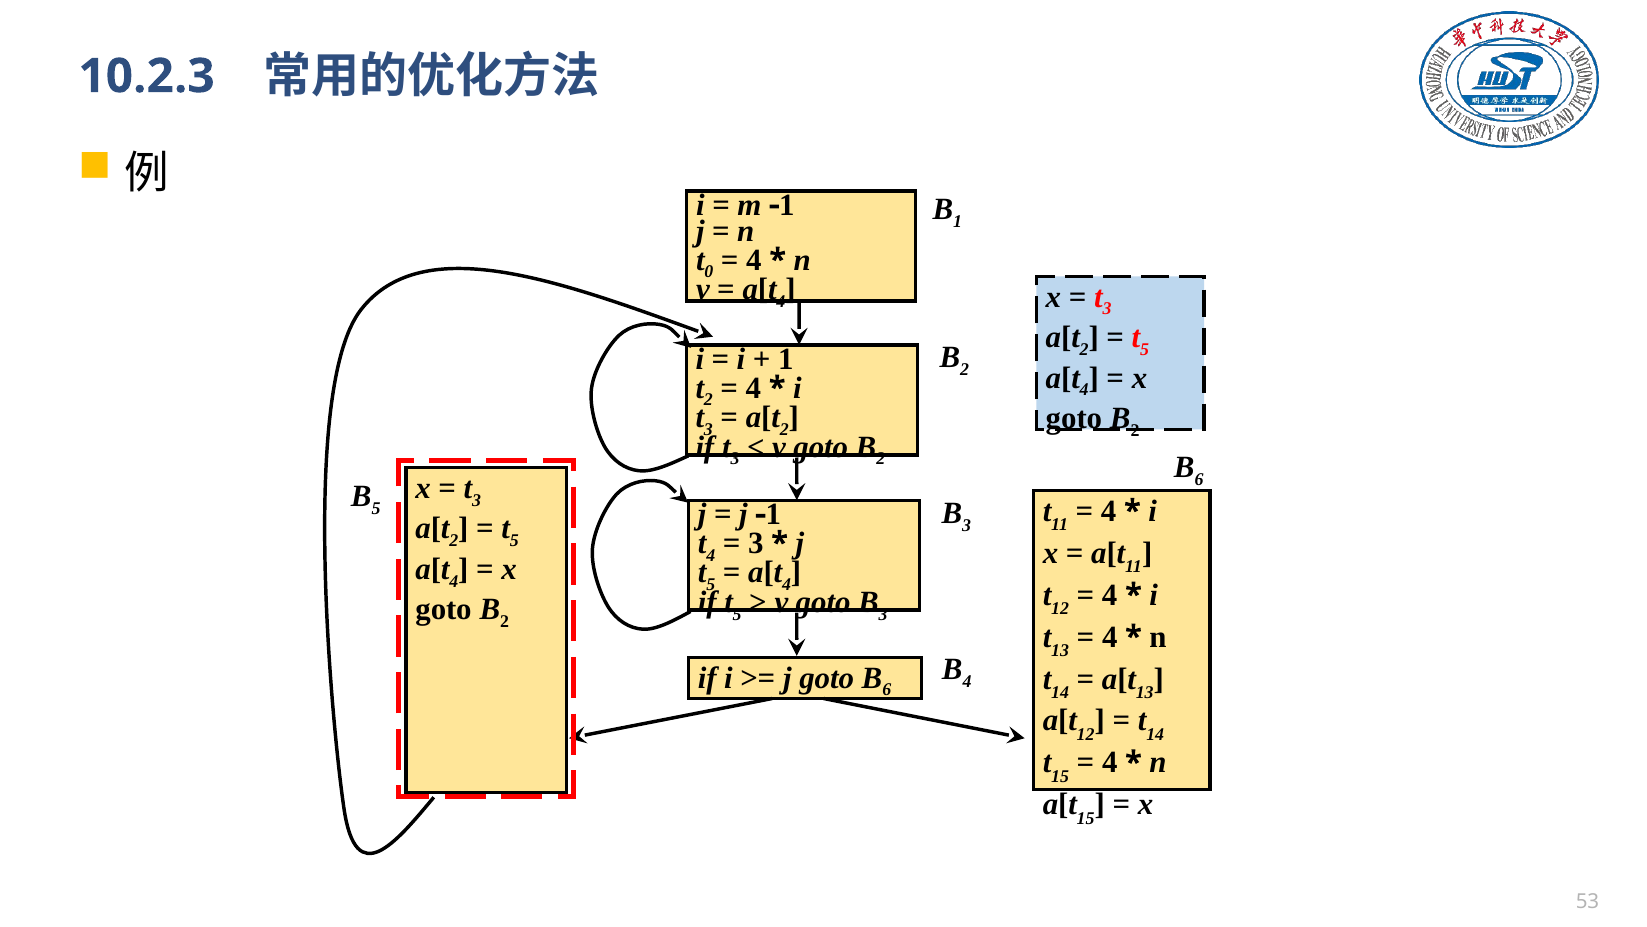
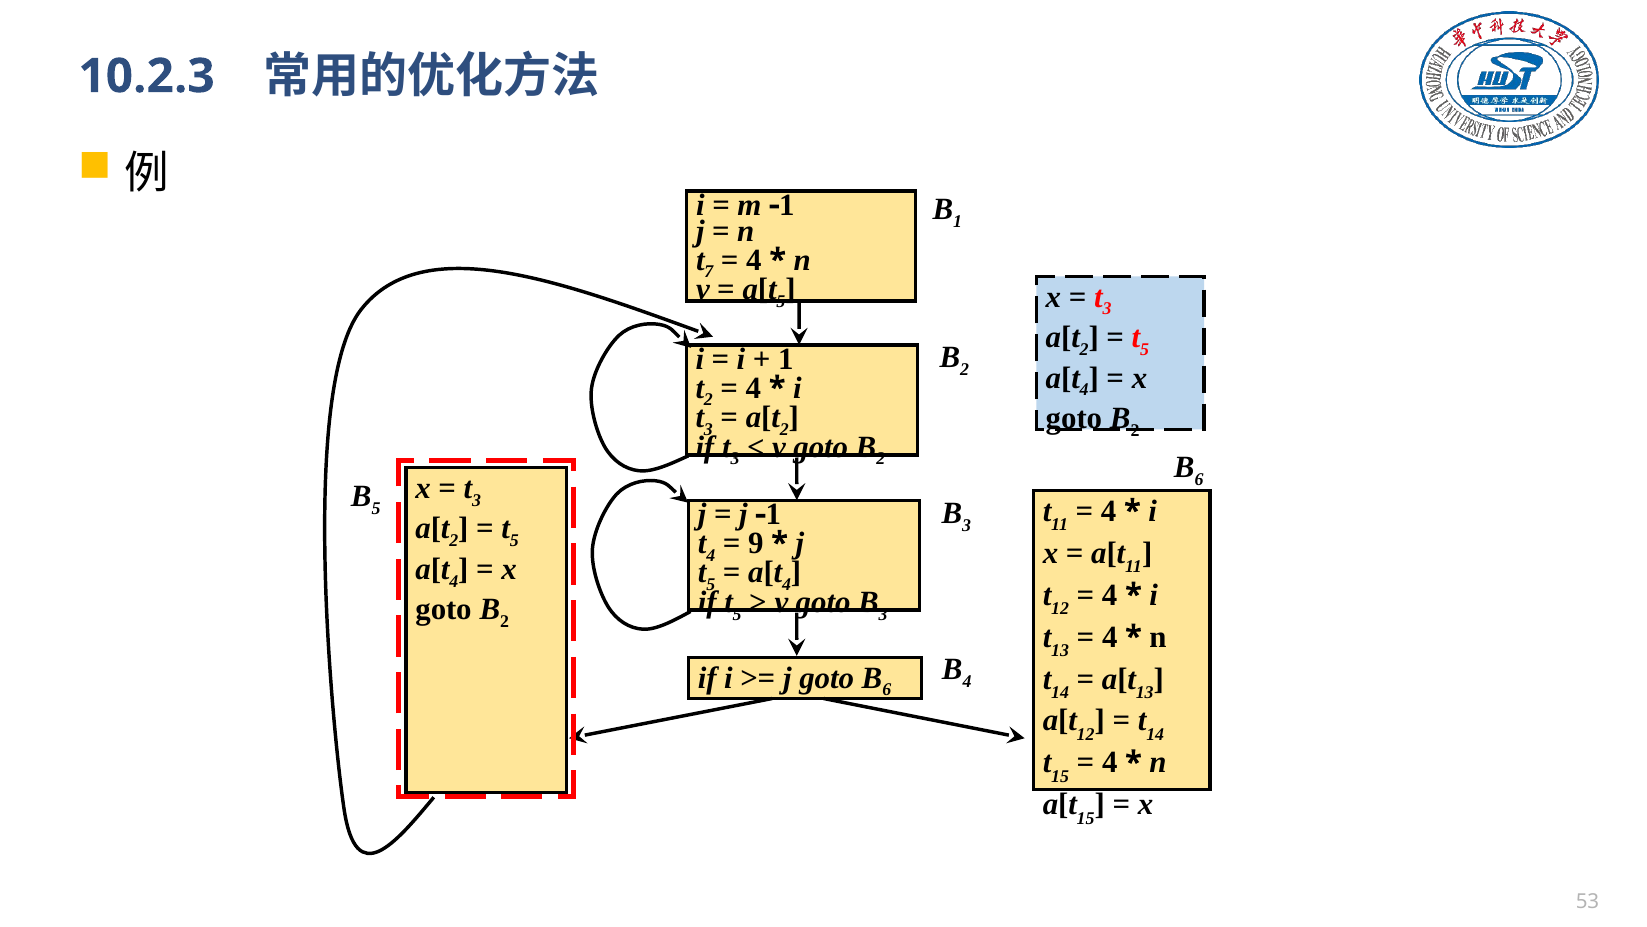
0: 0 -> 7
4 at (781, 301): 4 -> 5
3 at (756, 543): 3 -> 9
